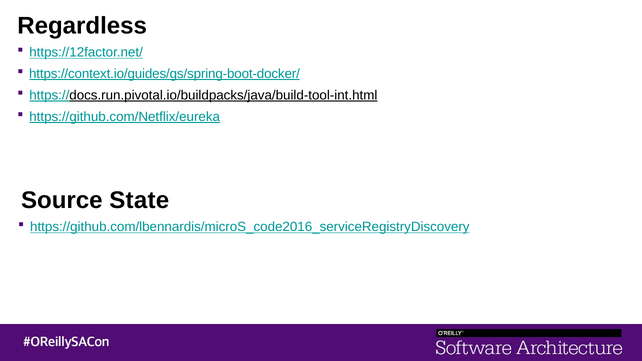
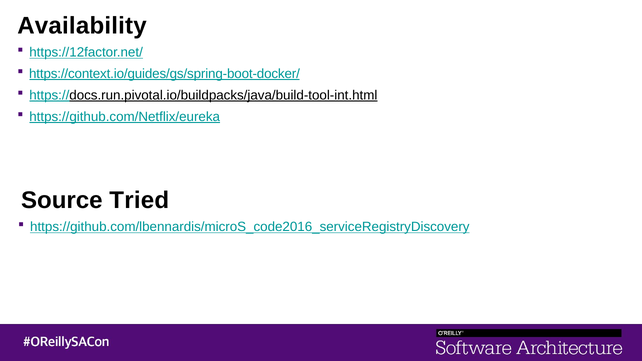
Regardless: Regardless -> Availability
State: State -> Tried
